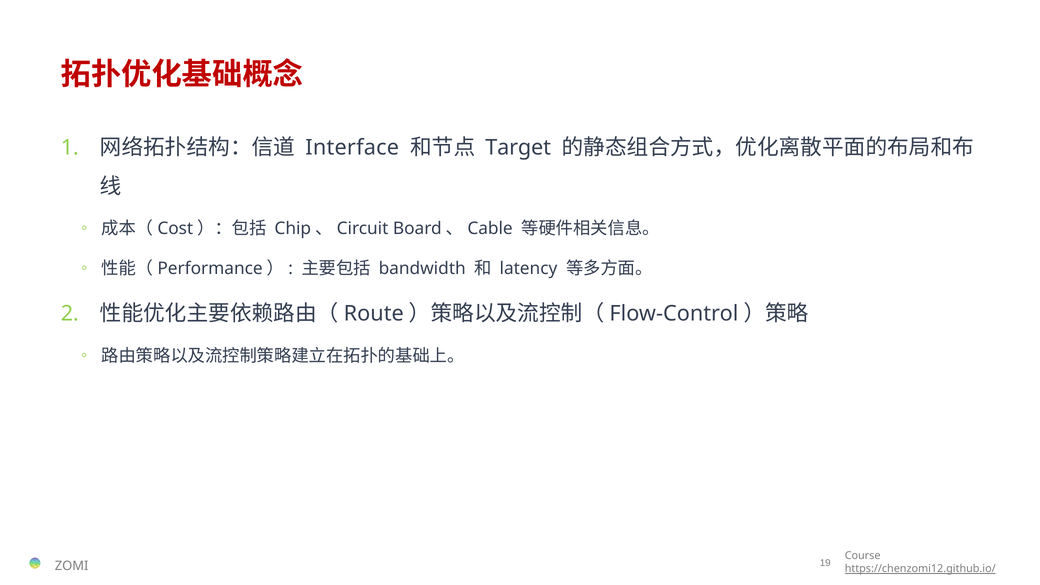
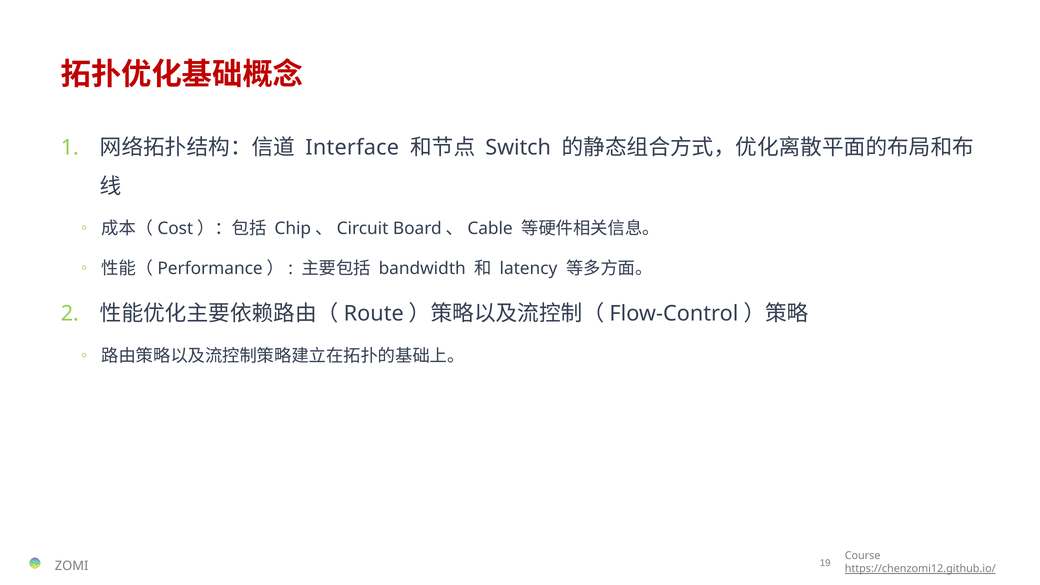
Target: Target -> Switch
